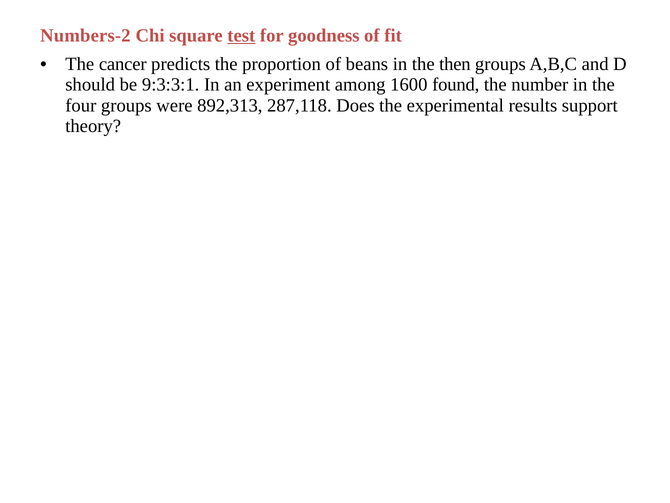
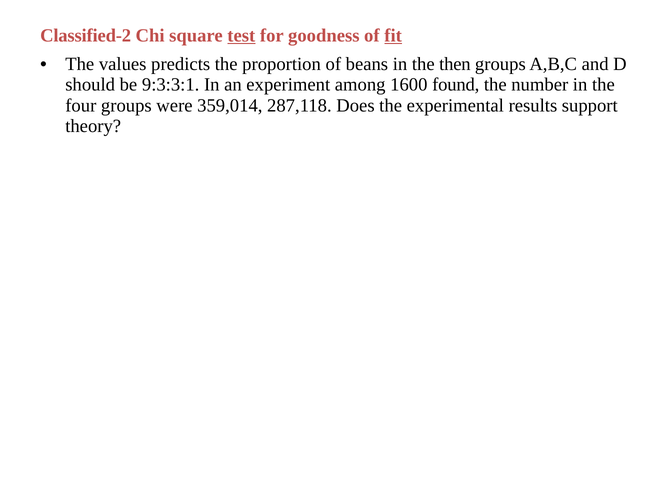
Numbers-2: Numbers-2 -> Classified-2
fit underline: none -> present
cancer: cancer -> values
892,313: 892,313 -> 359,014
